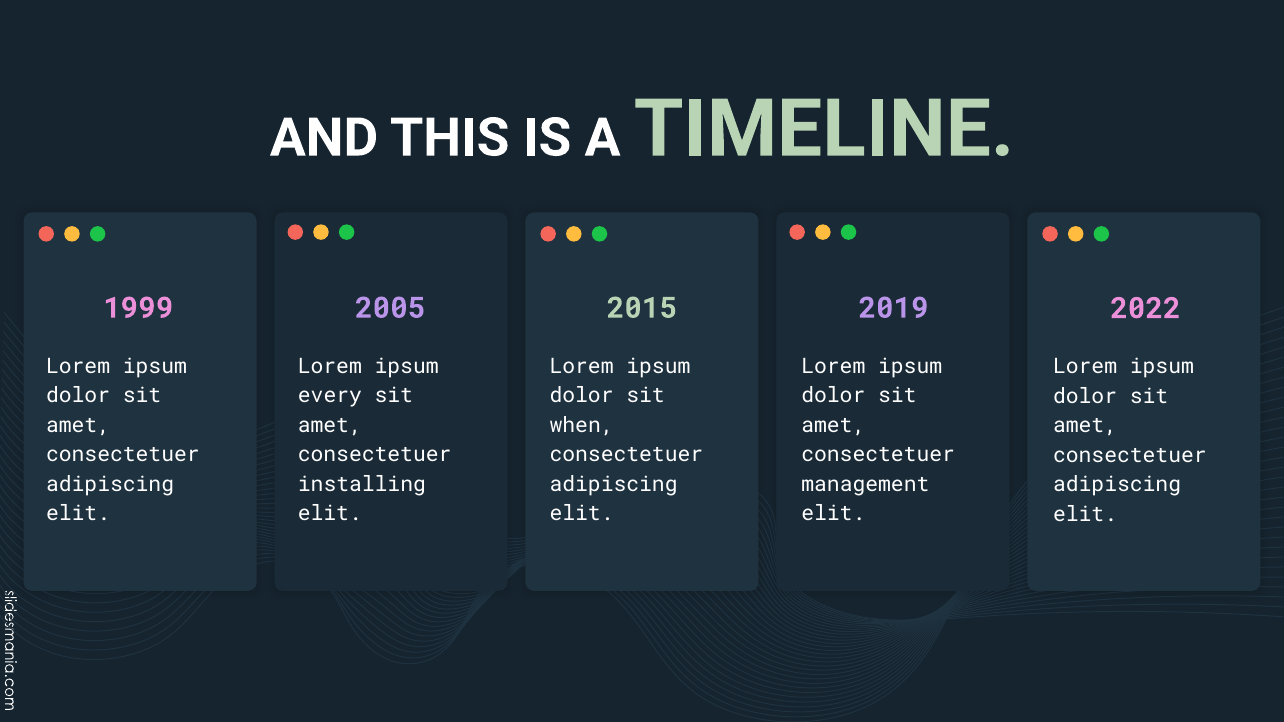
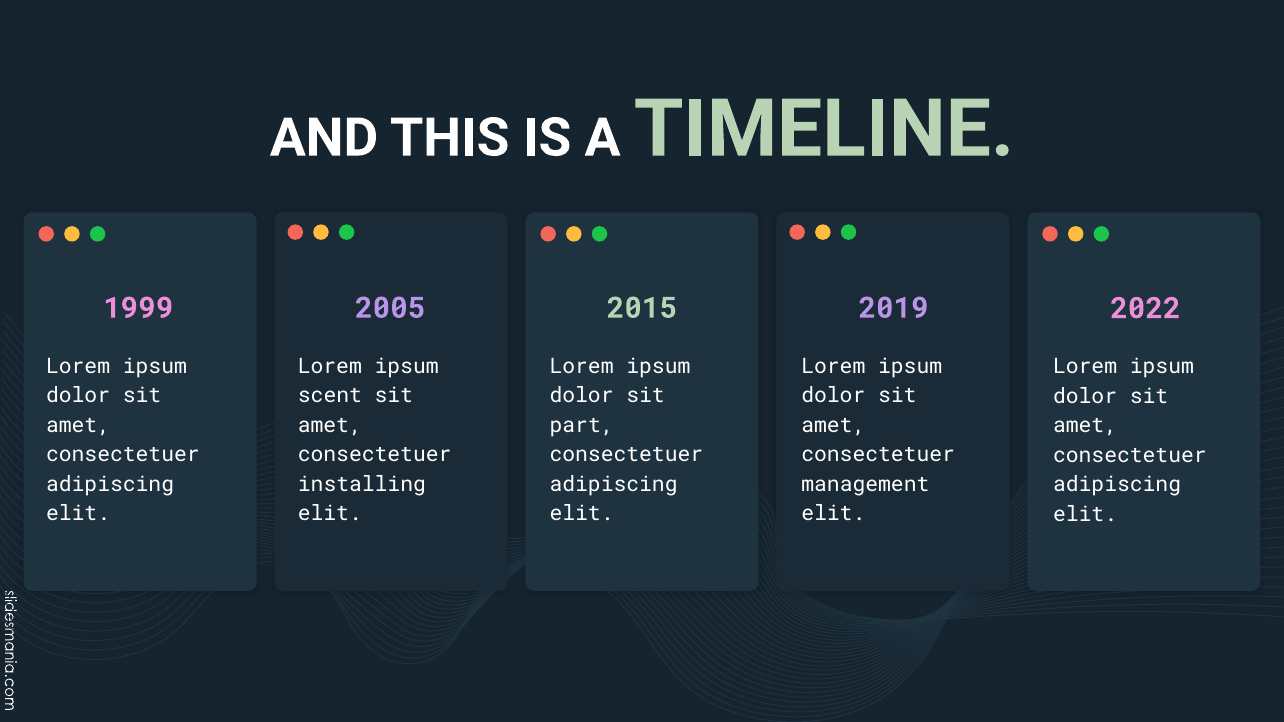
every: every -> scent
when: when -> part
